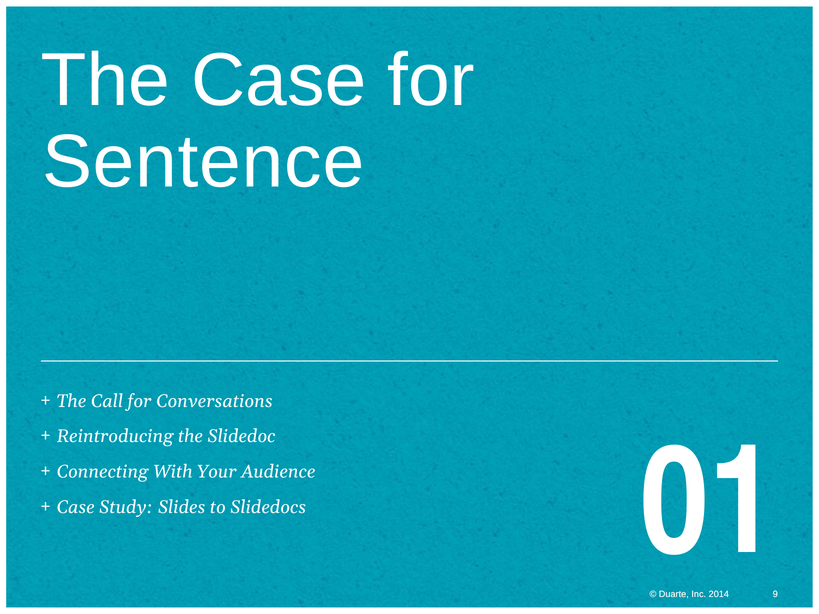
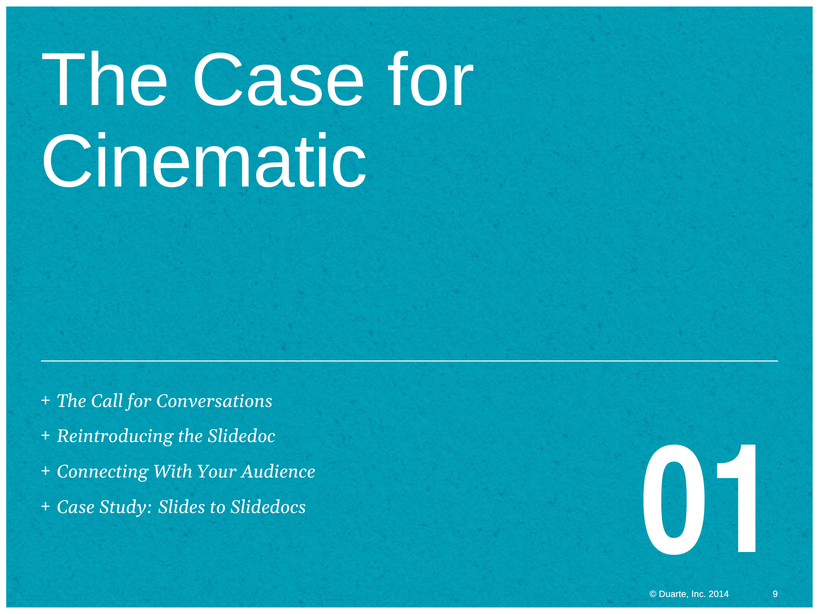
Sentence: Sentence -> Cinematic
